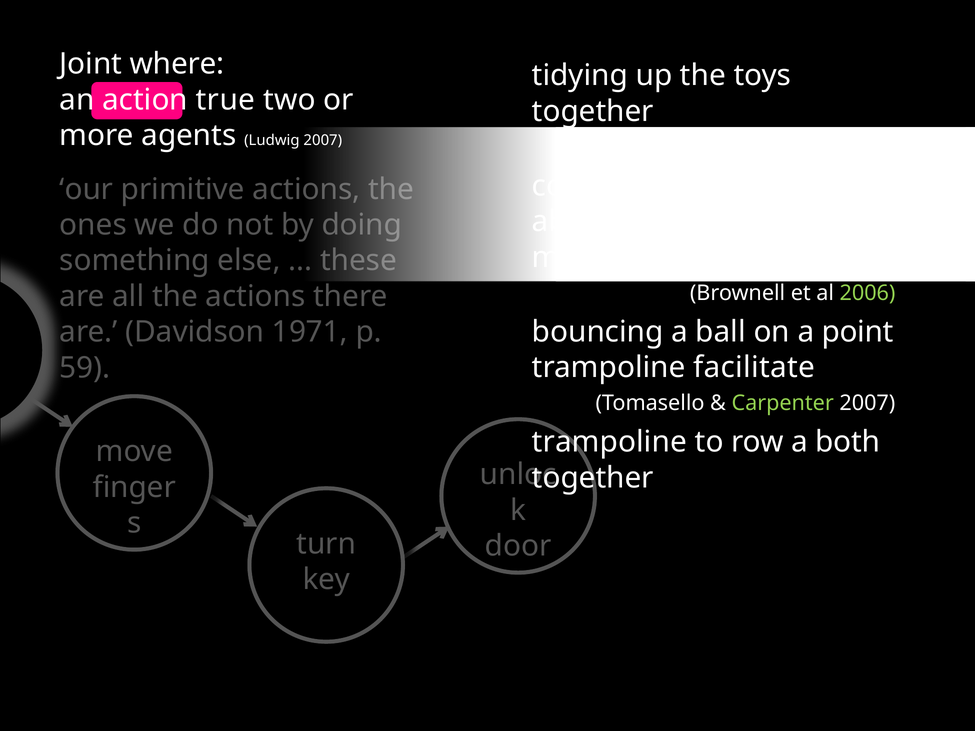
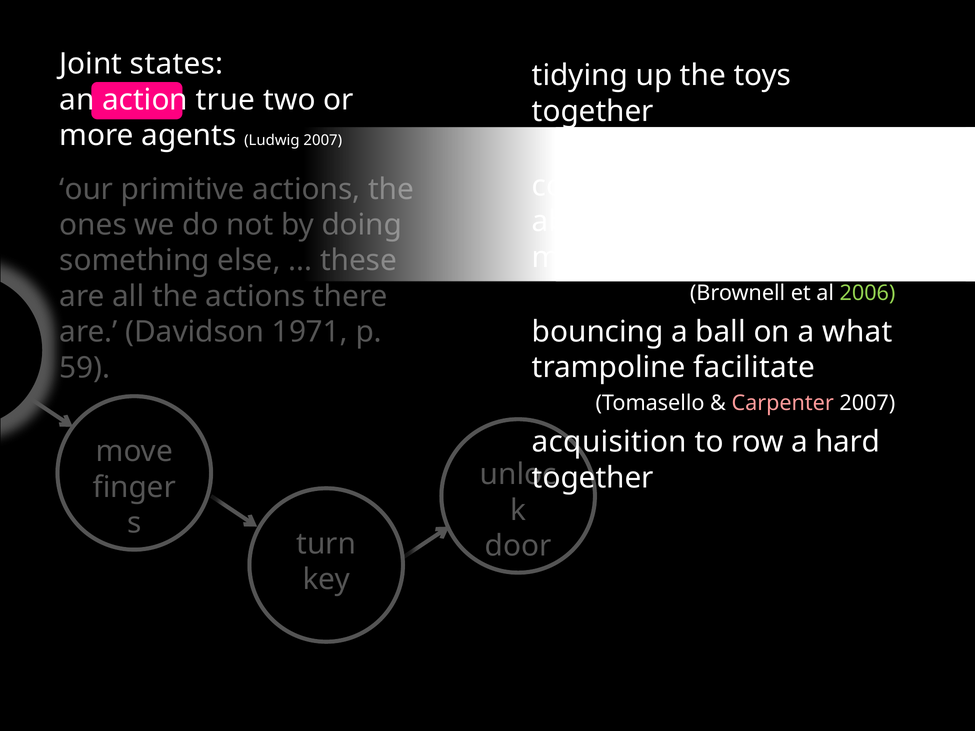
where: where -> states
point: point -> what
Carpenter colour: light green -> pink
trampoline at (609, 442): trampoline -> acquisition
both: both -> hard
